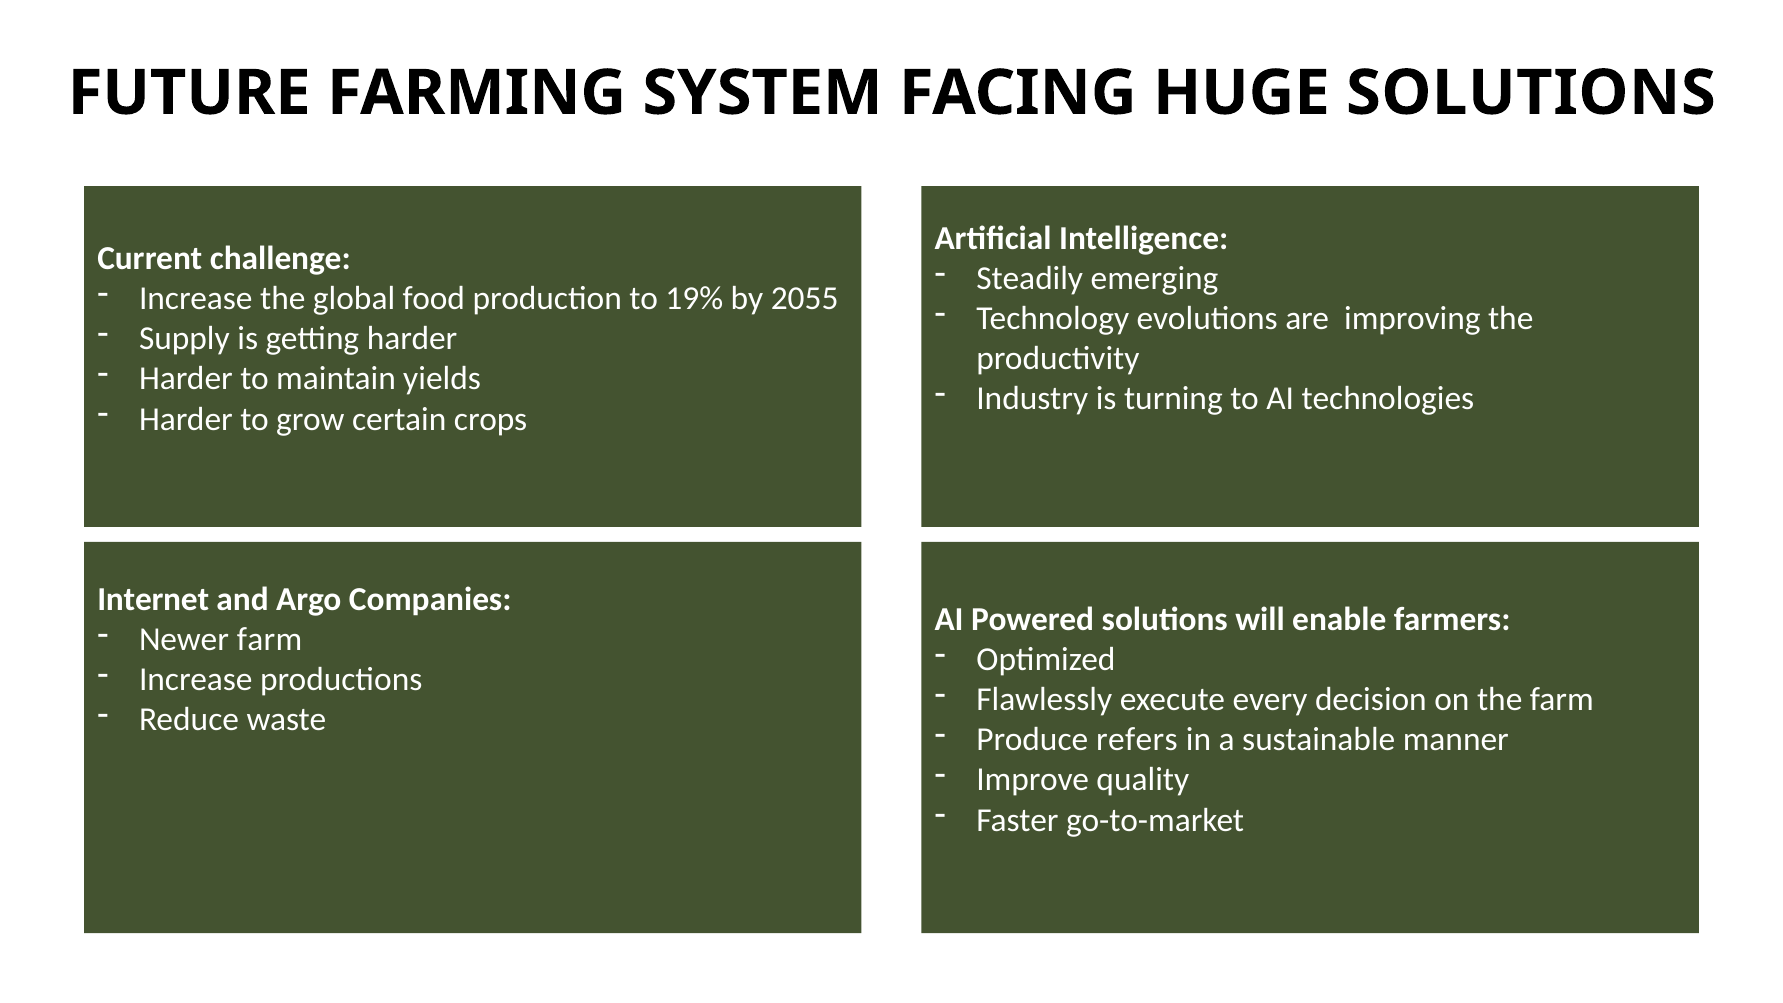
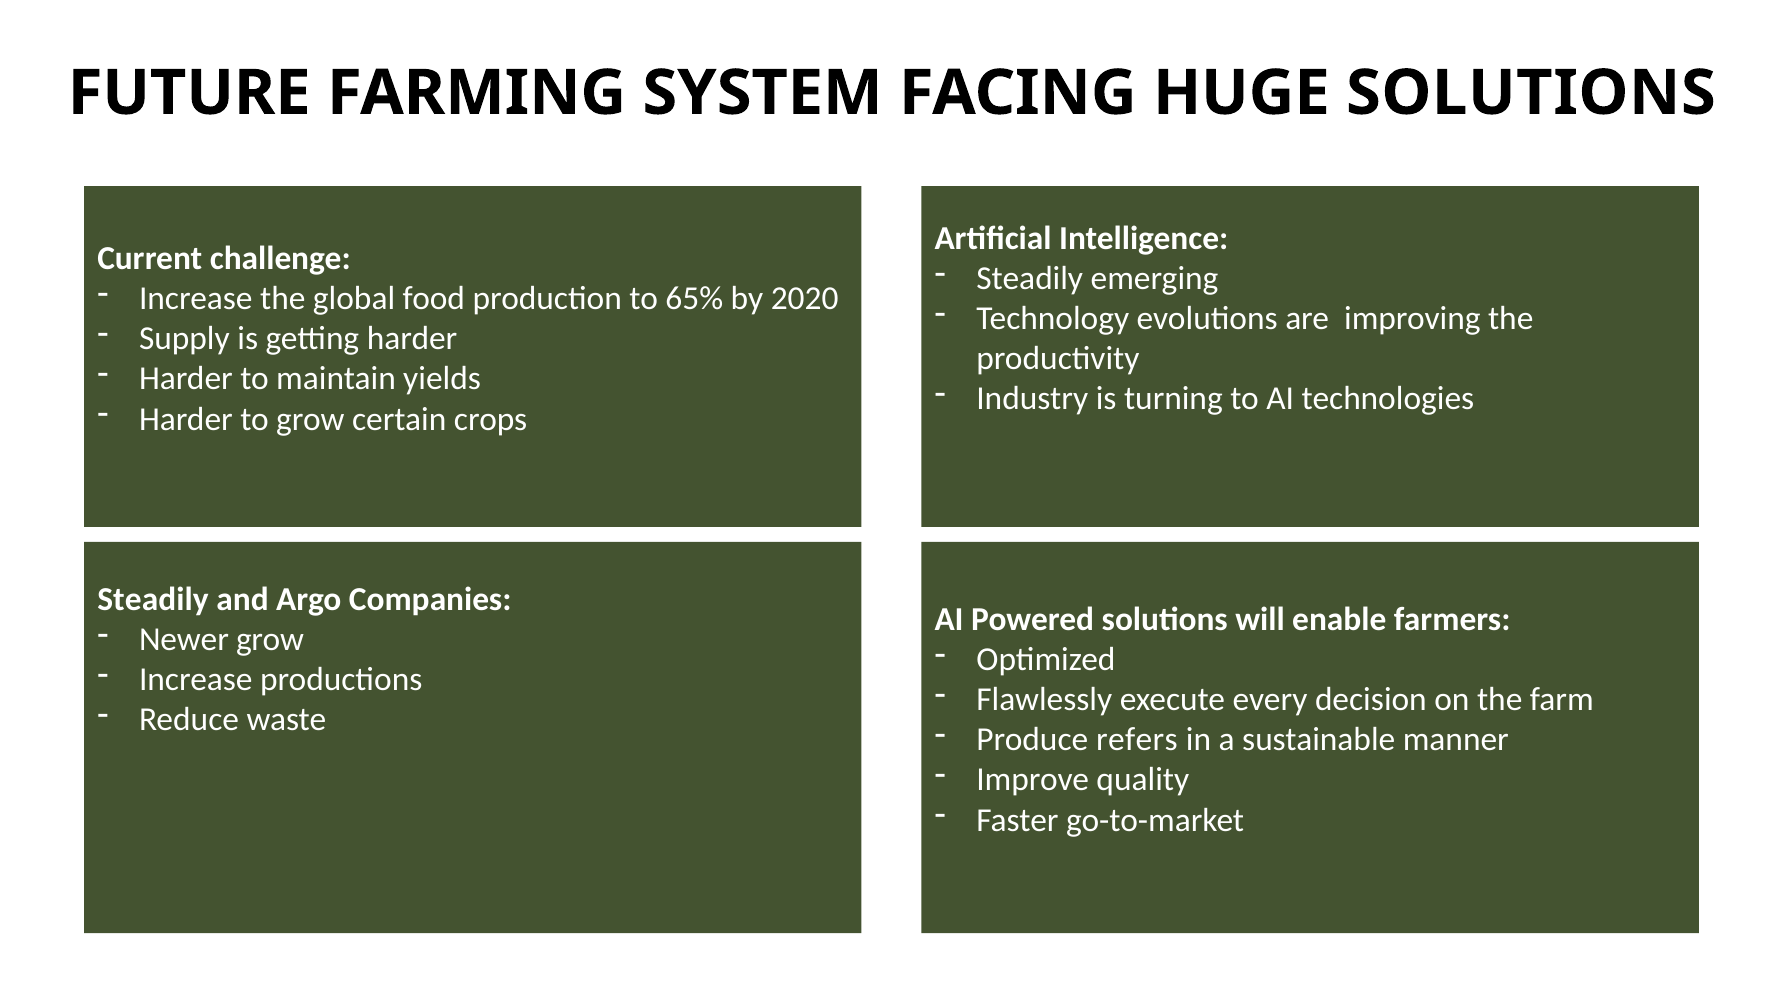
19%: 19% -> 65%
2055: 2055 -> 2020
Internet at (153, 599): Internet -> Steadily
Newer farm: farm -> grow
